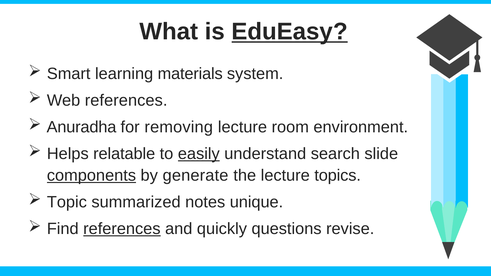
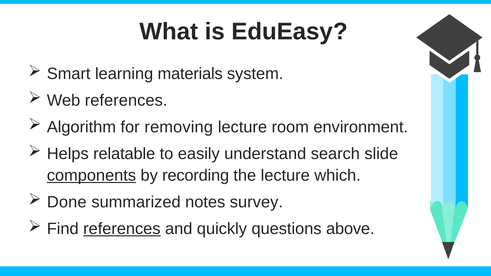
EduEasy underline: present -> none
Anuradha: Anuradha -> Algorithm
easily underline: present -> none
generate: generate -> recording
topics: topics -> which
Topic: Topic -> Done
unique: unique -> survey
revise: revise -> above
